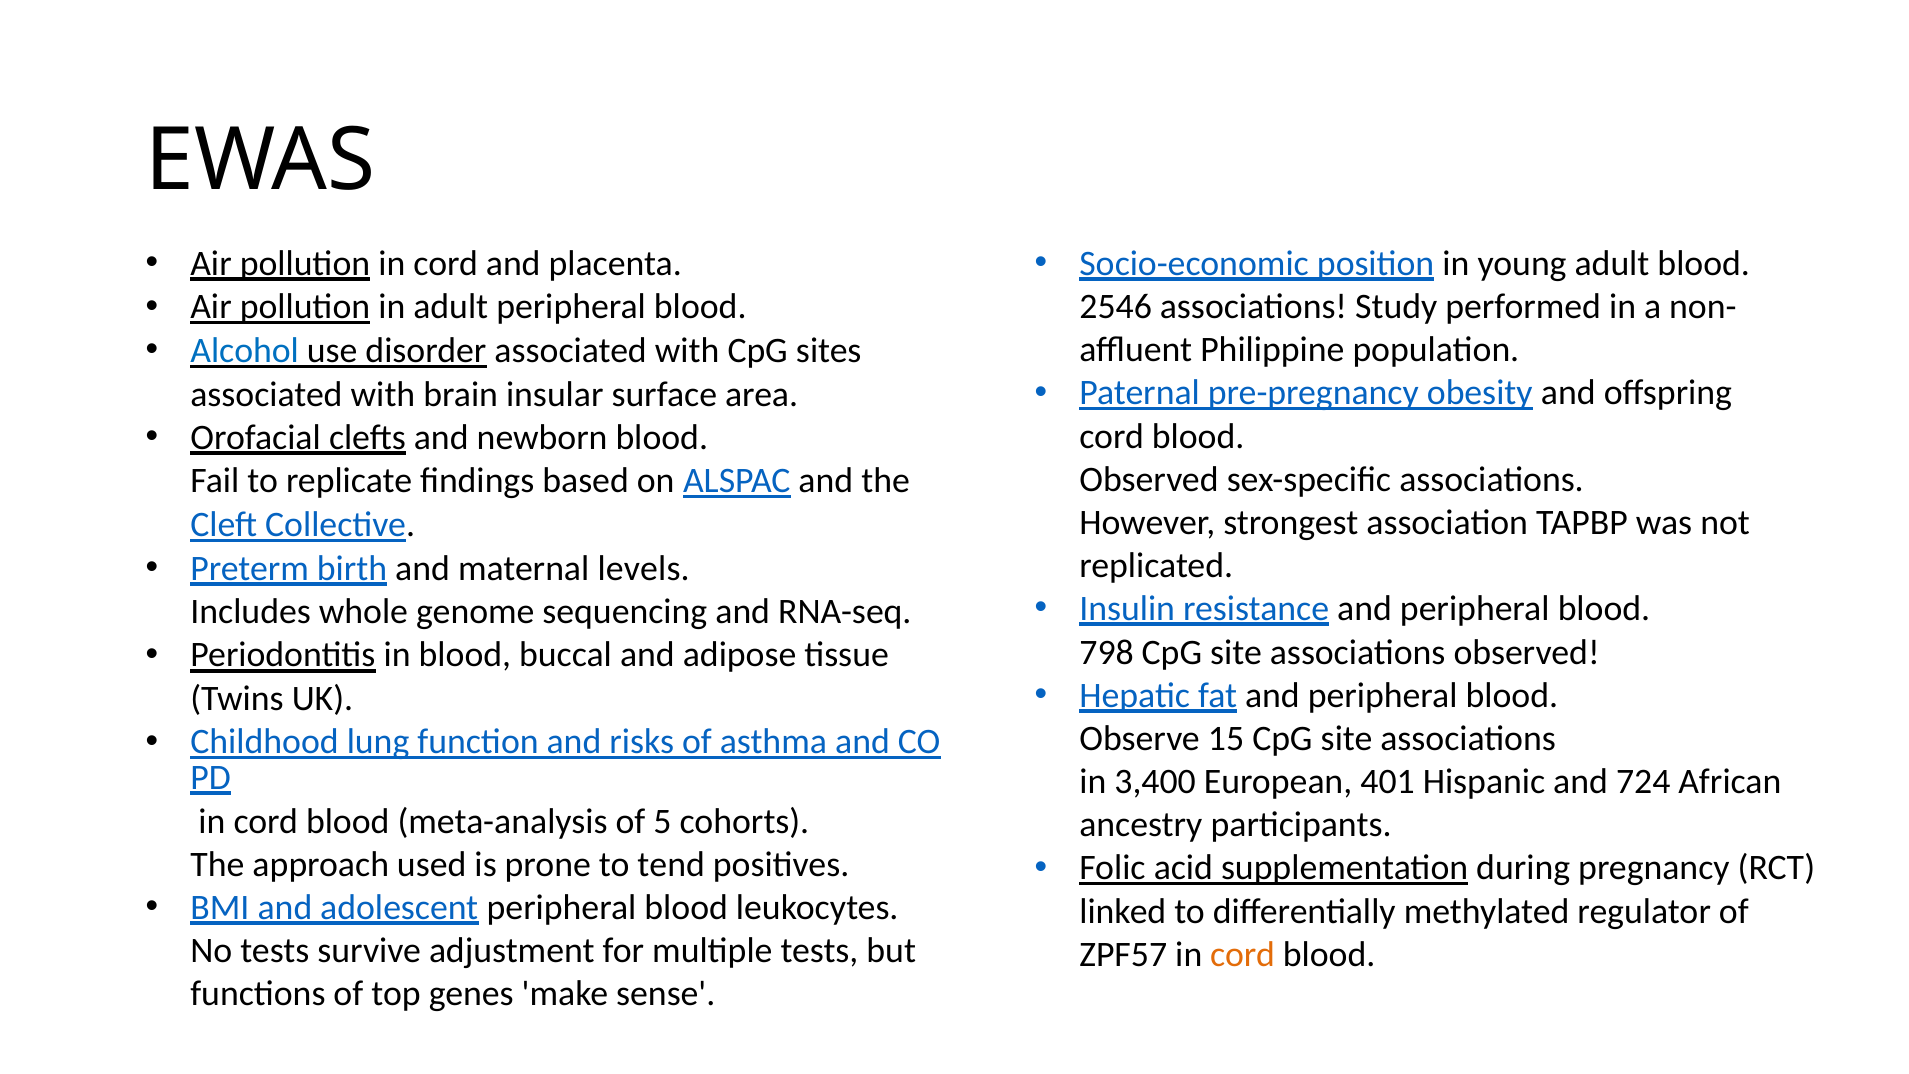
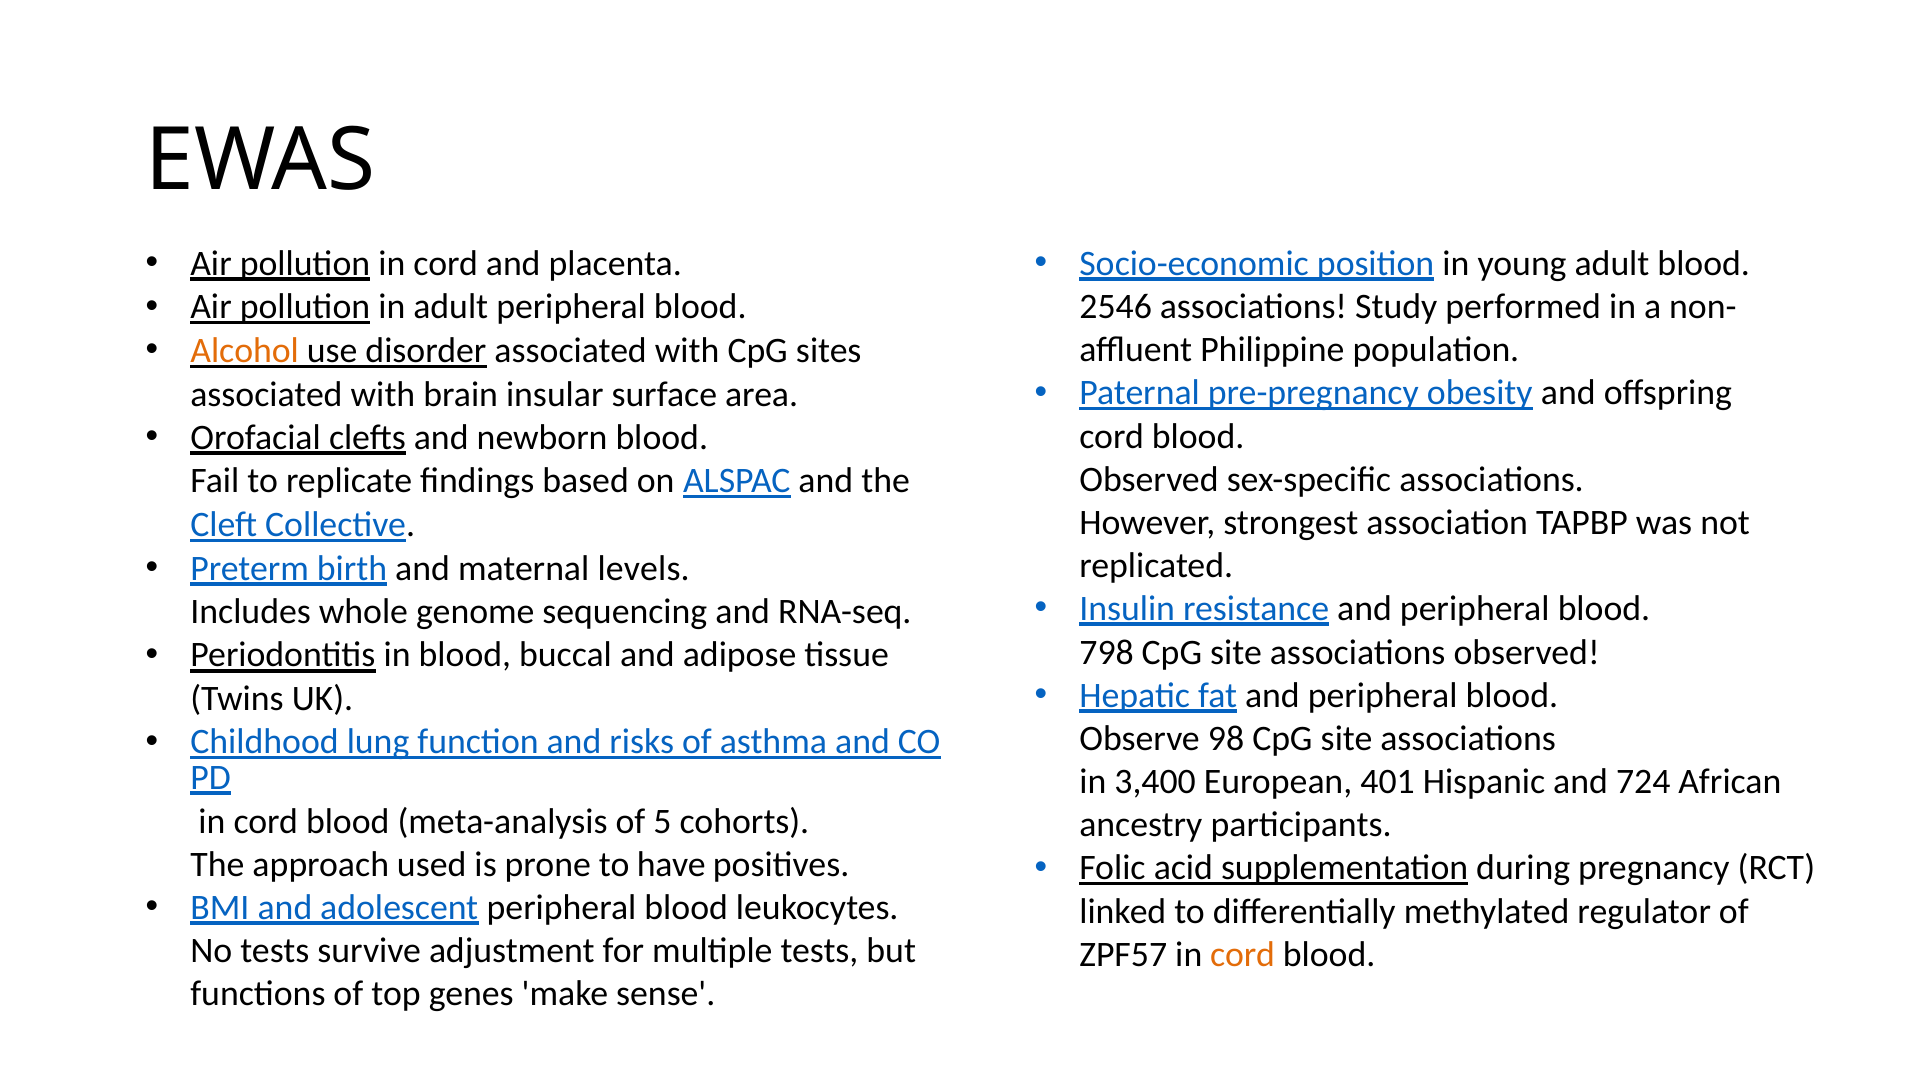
Alcohol colour: blue -> orange
15: 15 -> 98
tend: tend -> have
